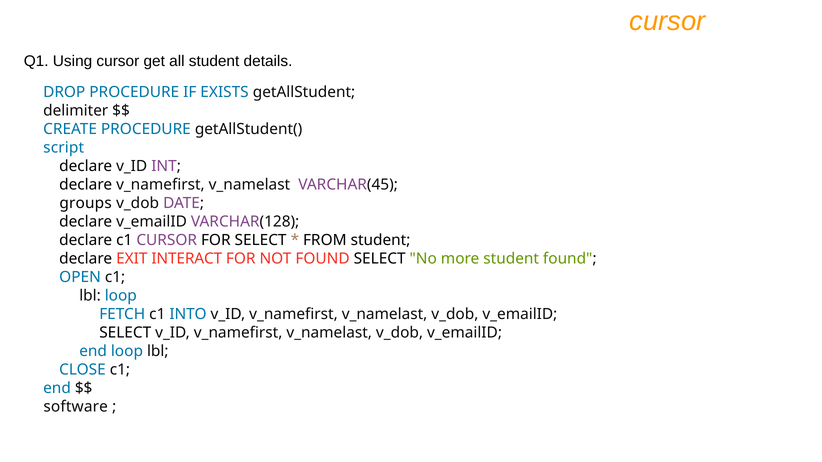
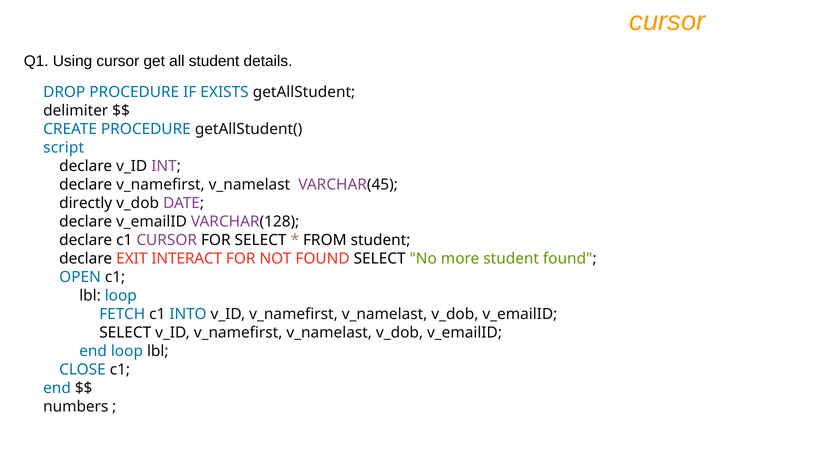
groups: groups -> directly
software: software -> numbers
